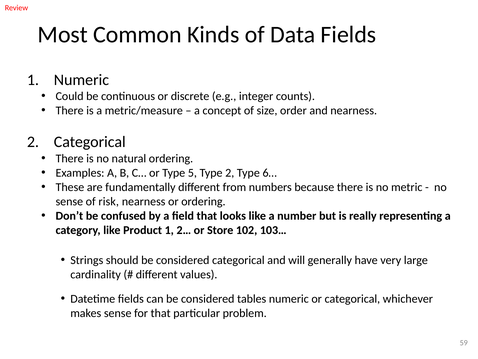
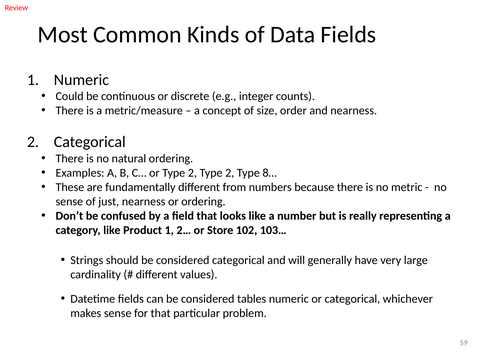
or Type 5: 5 -> 2
6…: 6… -> 8…
risk: risk -> just
